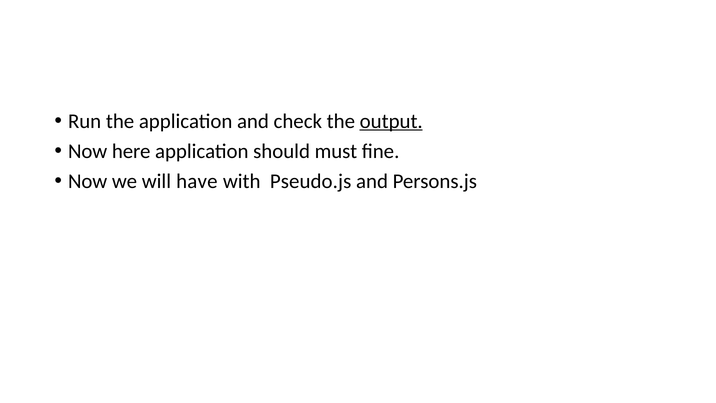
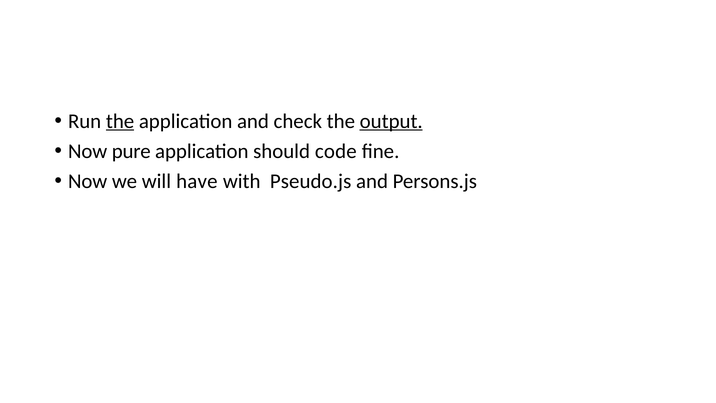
the at (120, 121) underline: none -> present
here: here -> pure
must: must -> code
